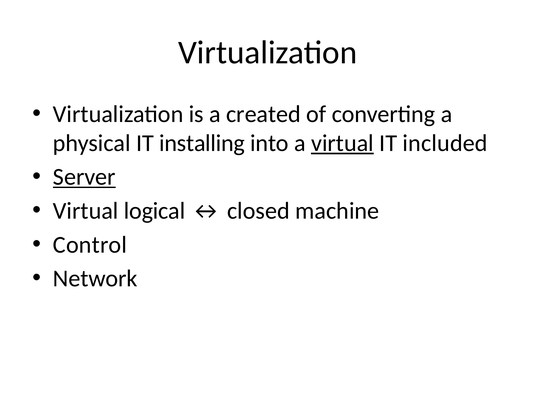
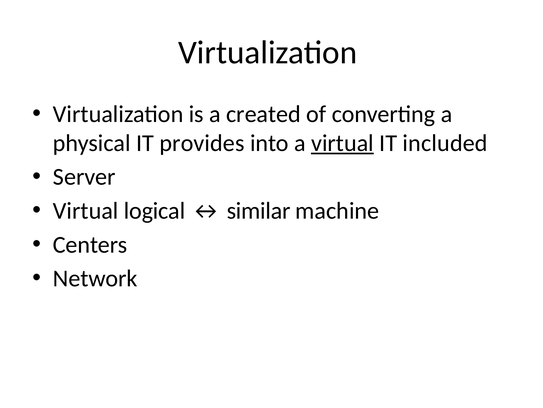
installing: installing -> provides
Server underline: present -> none
closed: closed -> similar
Control: Control -> Centers
